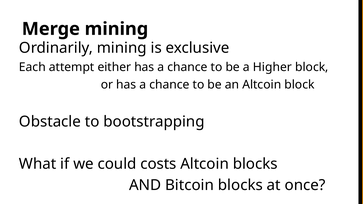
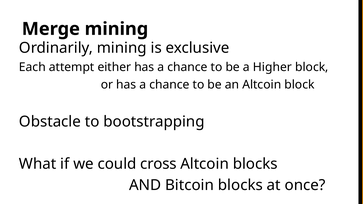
costs: costs -> cross
